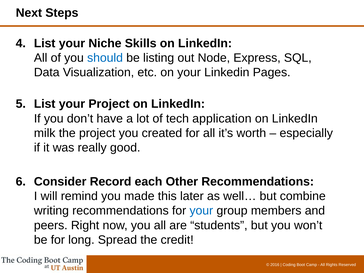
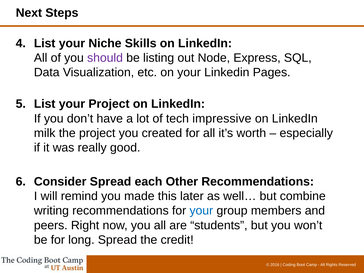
should colour: blue -> purple
application: application -> impressive
Consider Record: Record -> Spread
